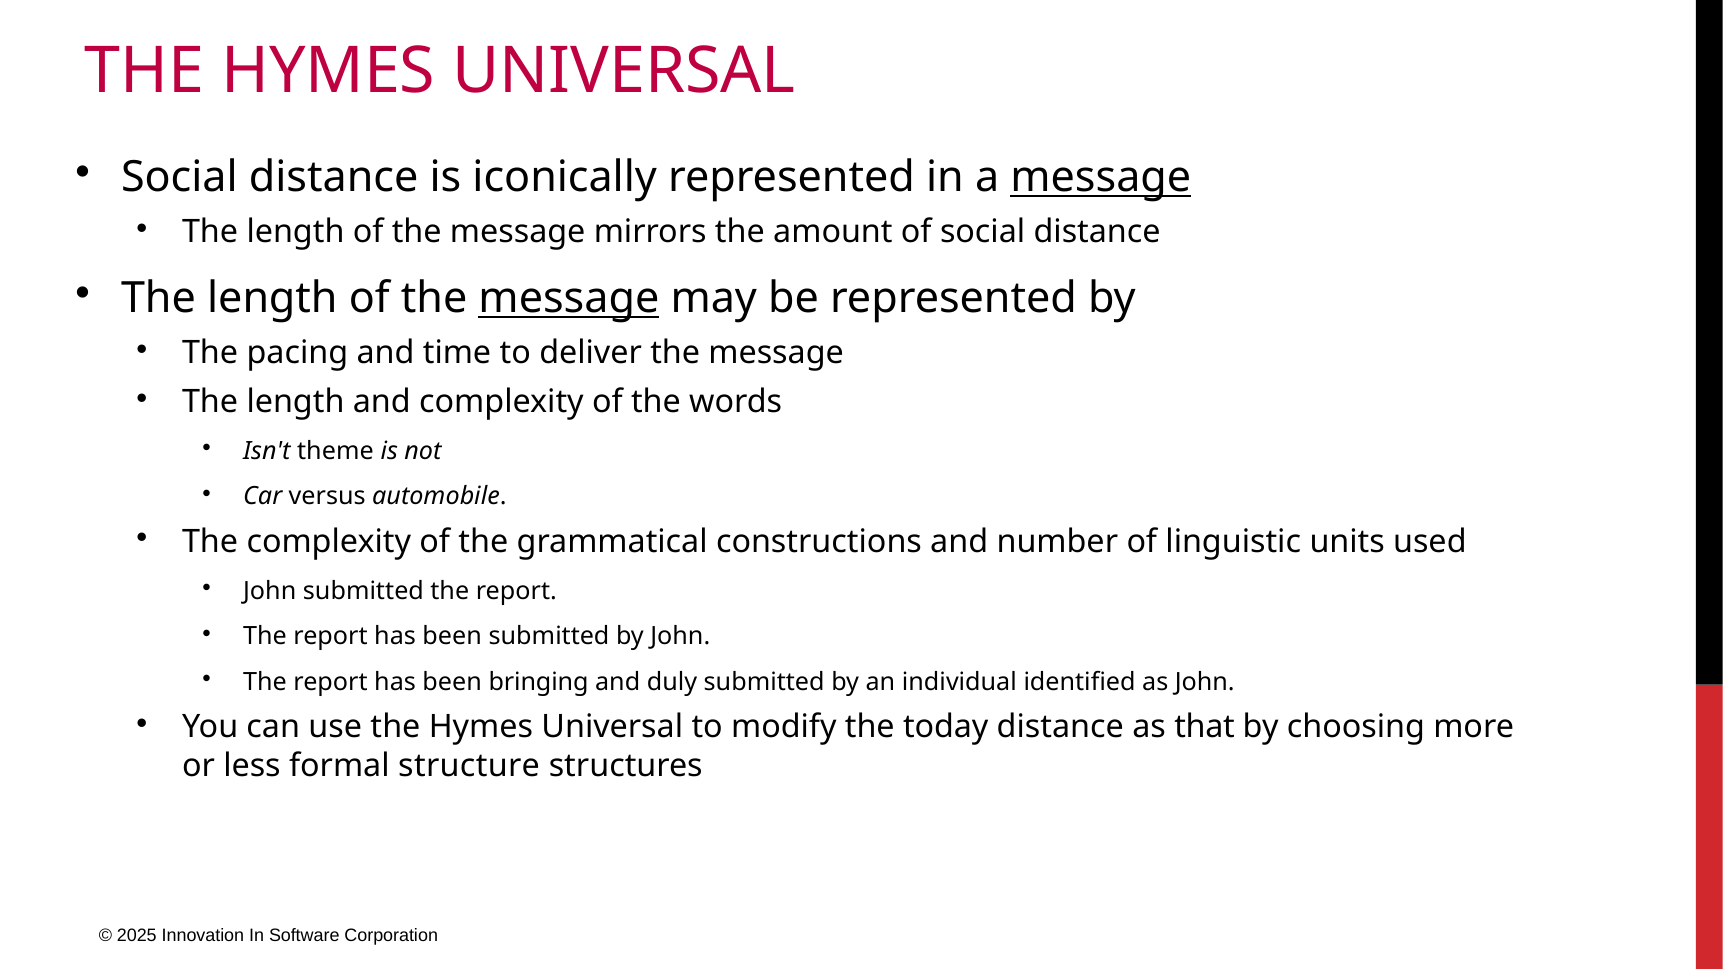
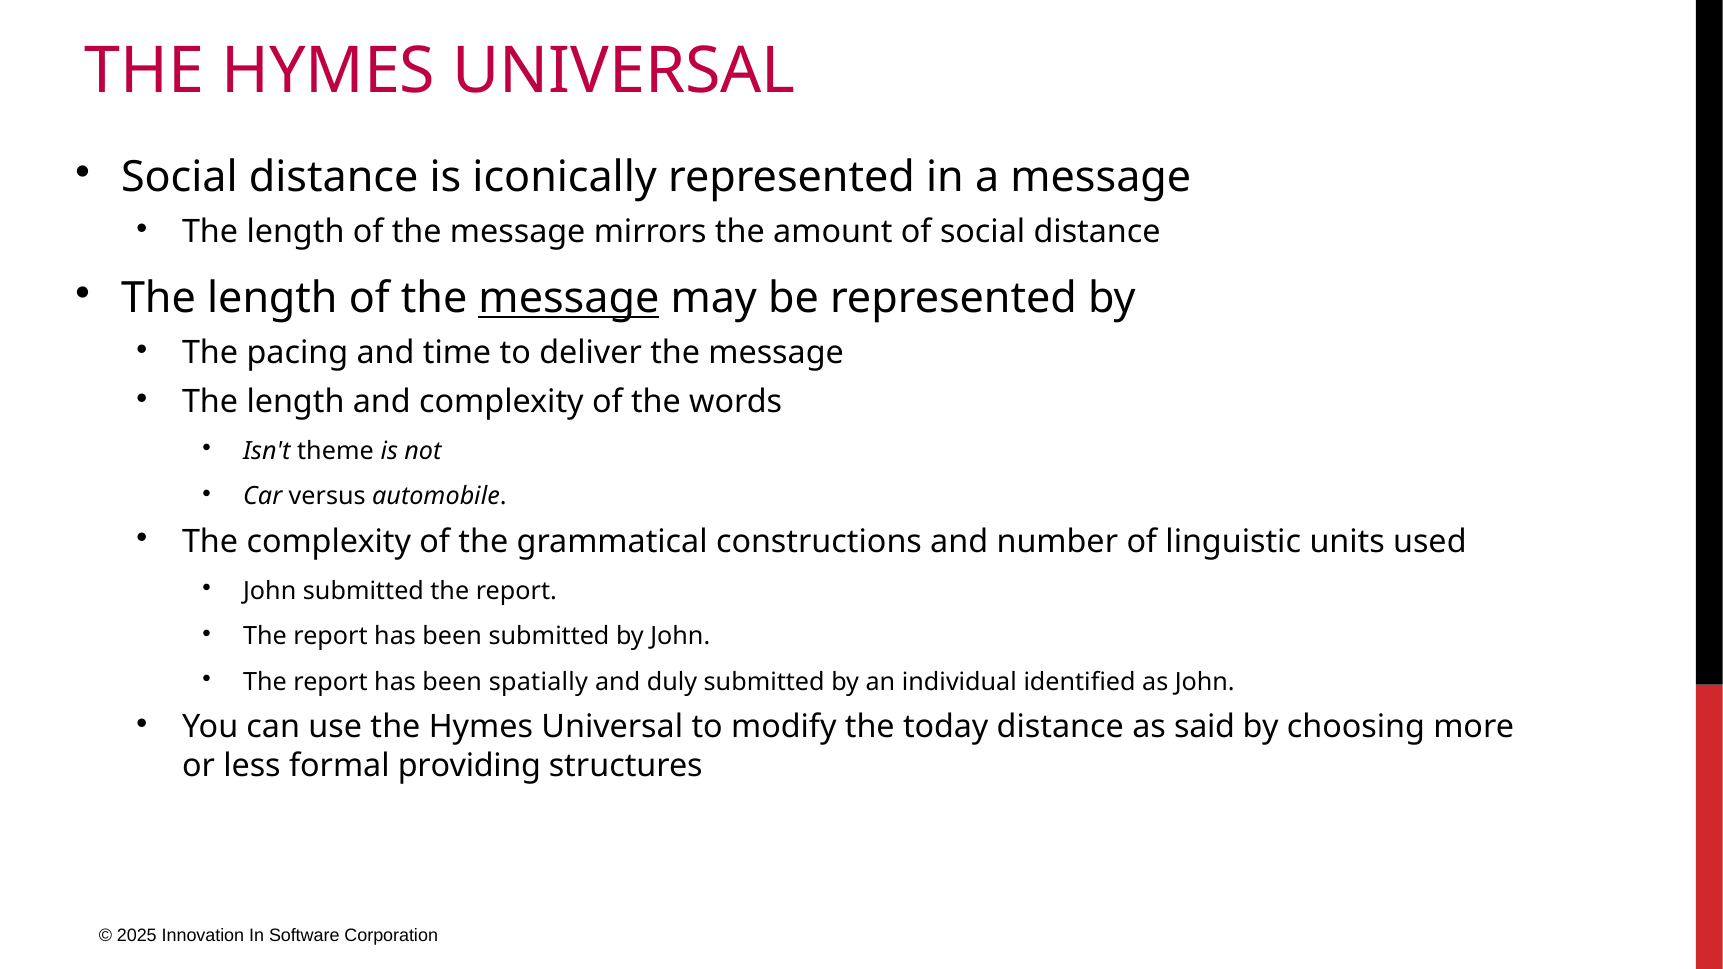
message at (1101, 177) underline: present -> none
bringing: bringing -> spatially
that: that -> said
structure: structure -> providing
